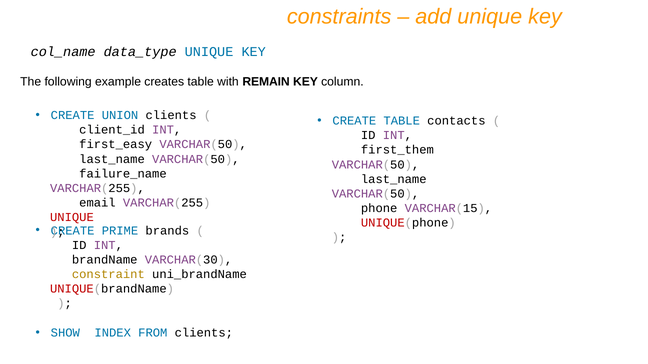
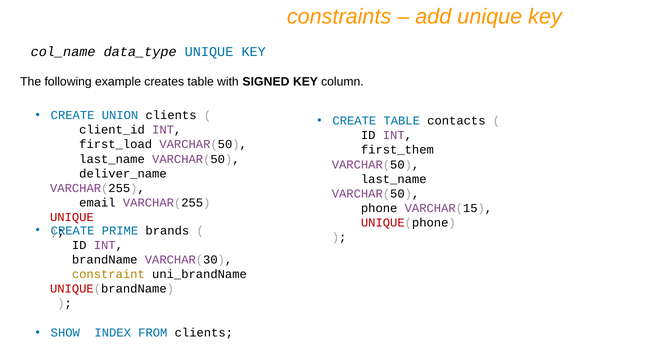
REMAIN: REMAIN -> SIGNED
first_easy: first_easy -> first_load
failure_name: failure_name -> deliver_name
